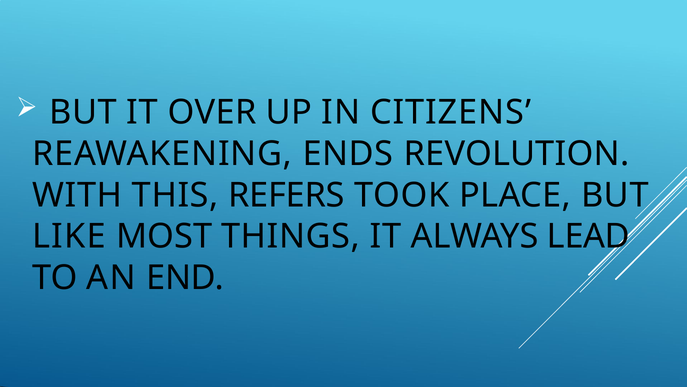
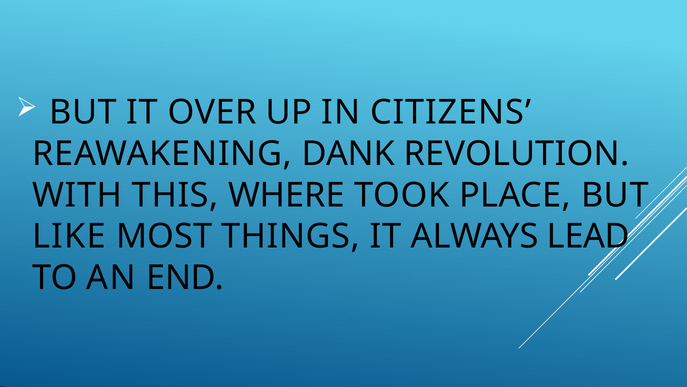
ENDS: ENDS -> DANK
REFERS: REFERS -> WHERE
